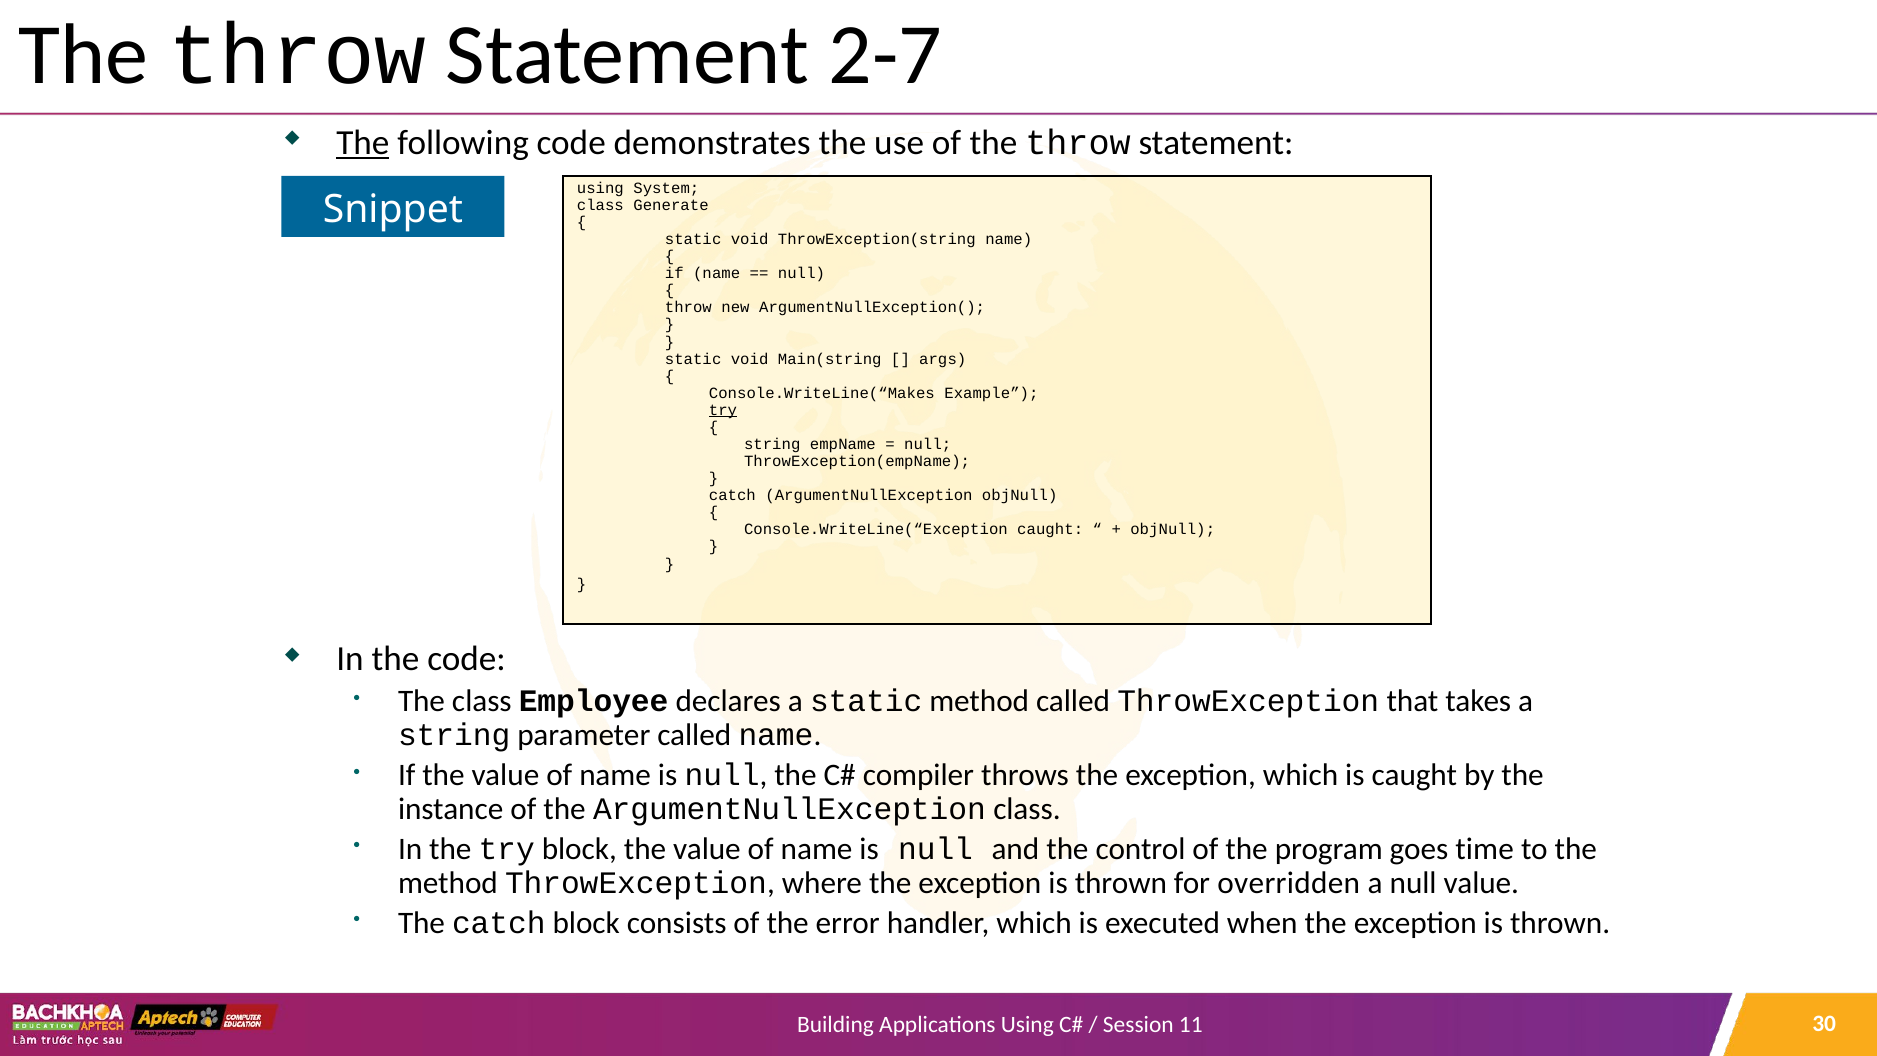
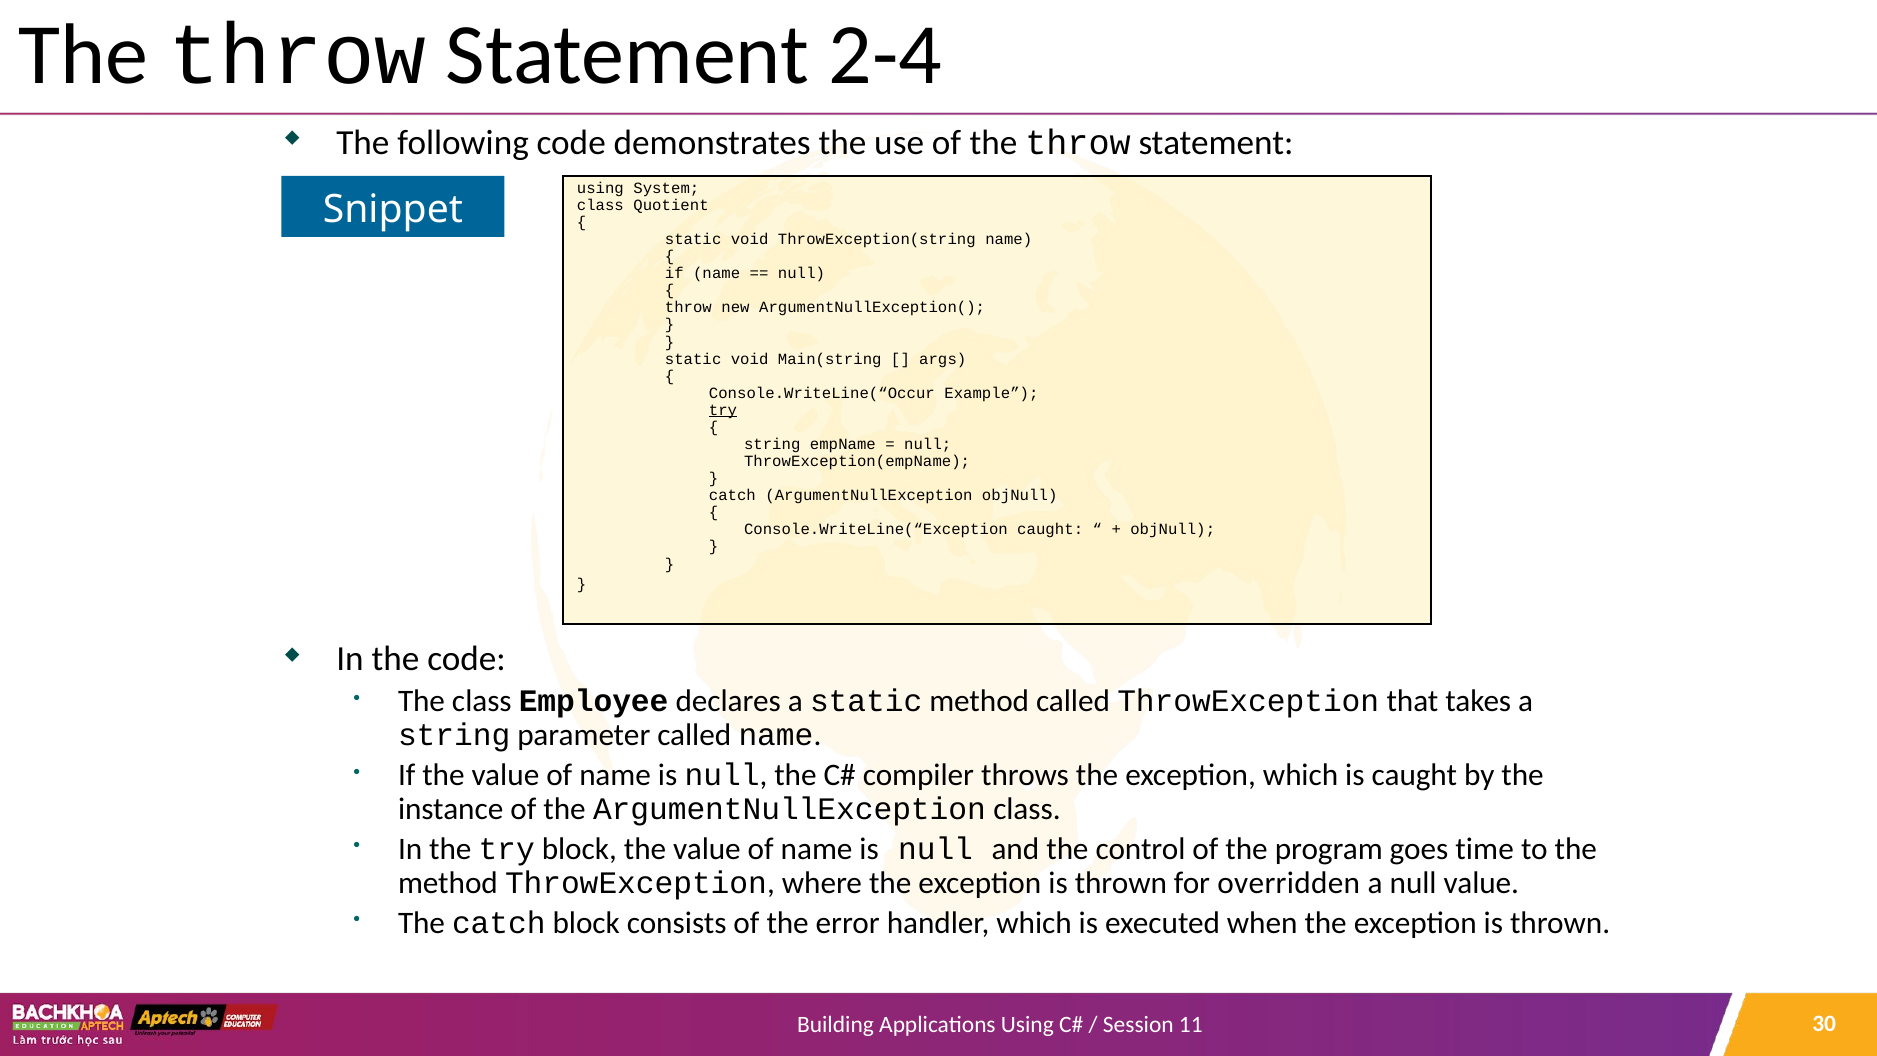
2-7: 2-7 -> 2-4
The at (363, 143) underline: present -> none
Generate: Generate -> Quotient
Console.WriteLine(“Makes: Console.WriteLine(“Makes -> Console.WriteLine(“Occur
